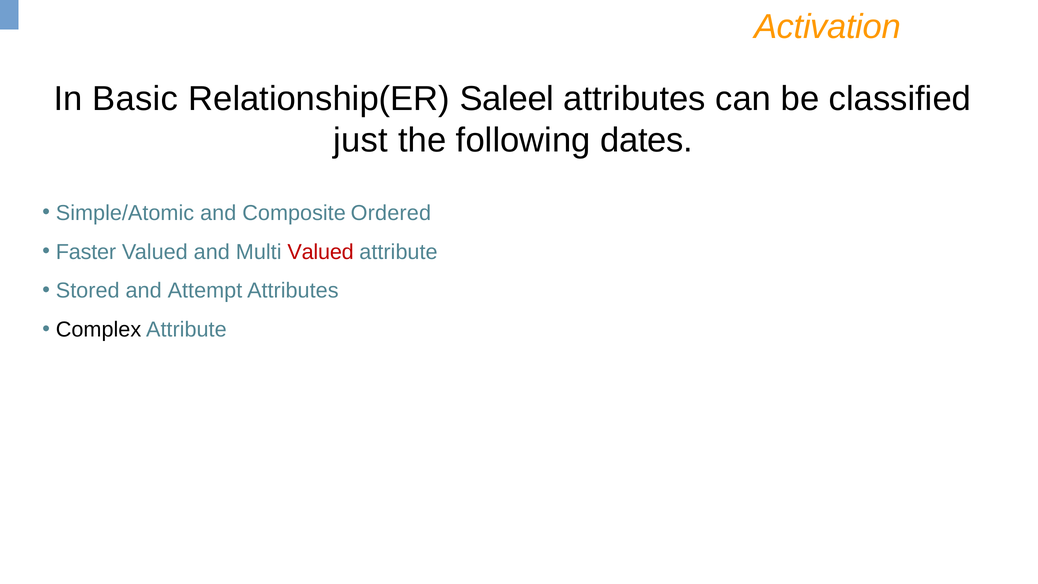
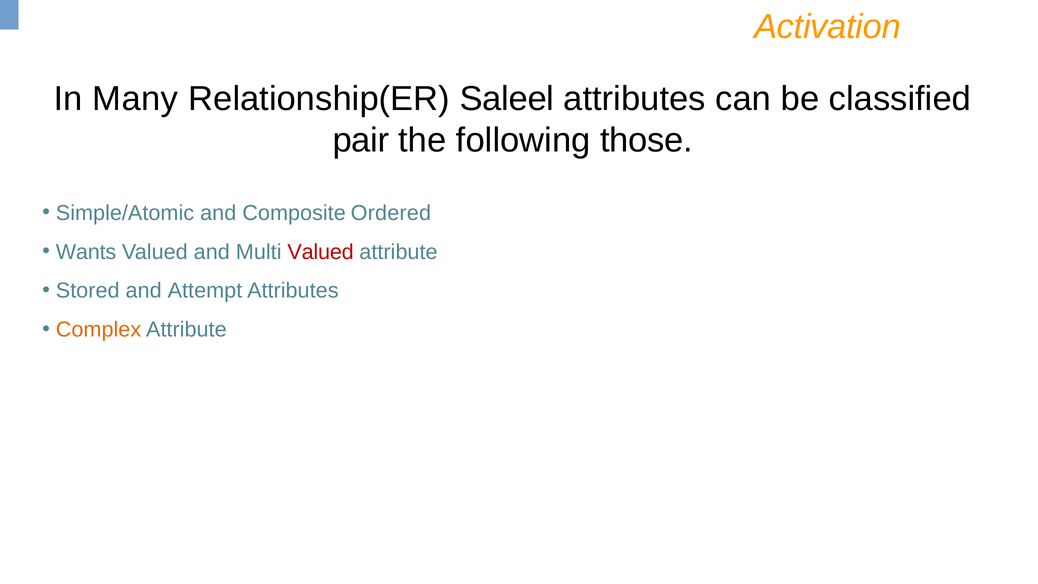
Basic: Basic -> Many
just: just -> pair
dates: dates -> those
Faster: Faster -> Wants
Complex colour: black -> orange
